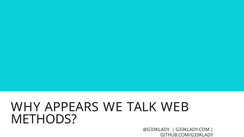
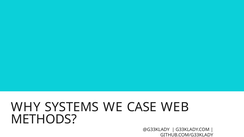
APPEARS: APPEARS -> SYSTEMS
TALK: TALK -> CASE
